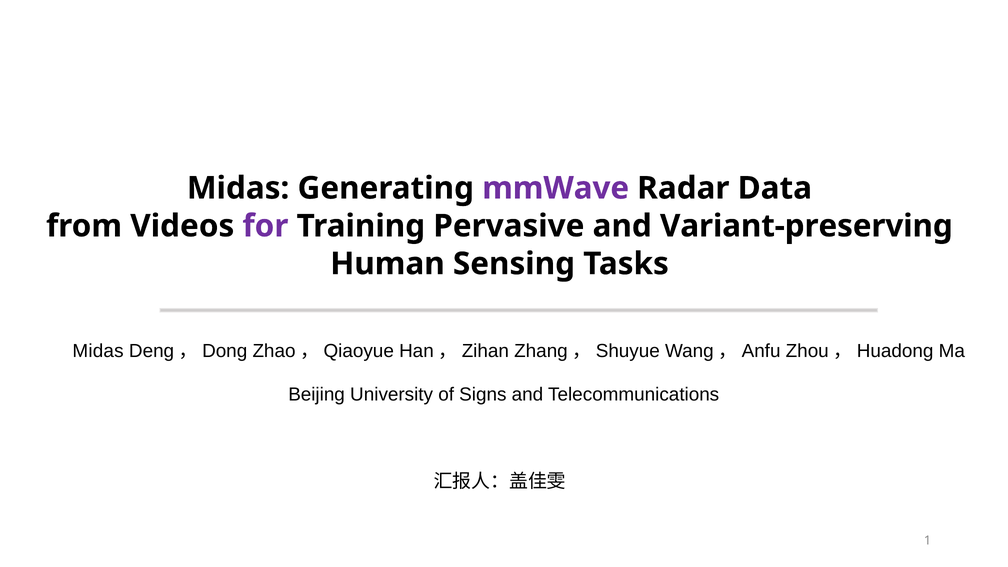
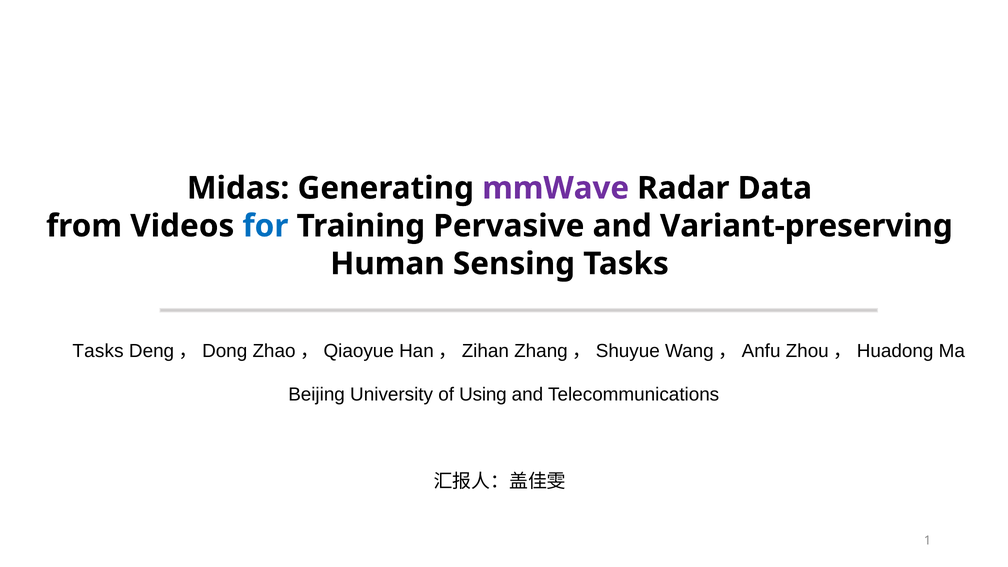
for colour: purple -> blue
Midas at (98, 351): Midas -> Tasks
Signs: Signs -> Using
